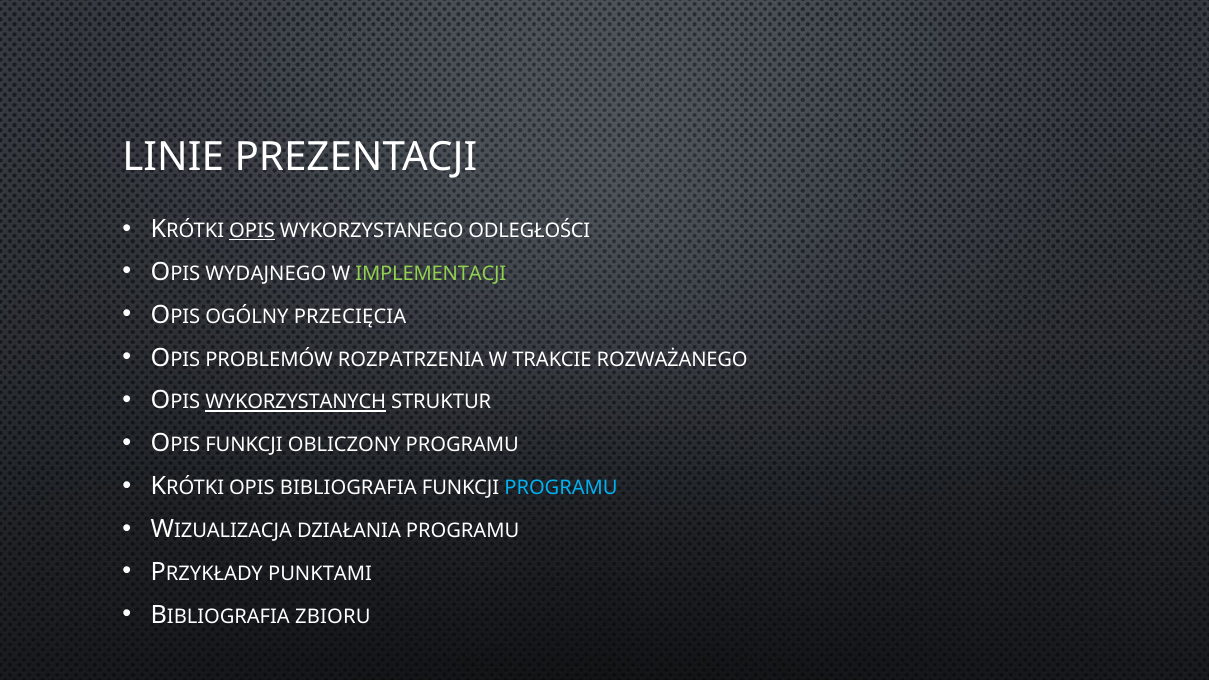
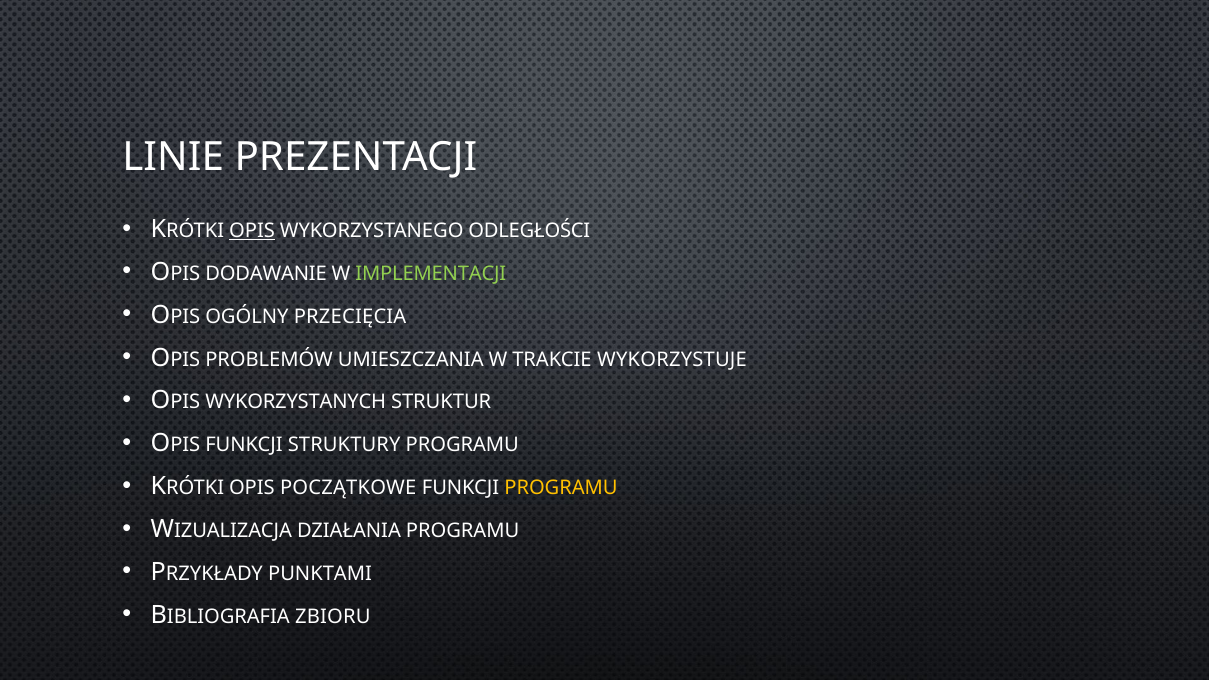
WYDAJNEGO: WYDAJNEGO -> DODAWANIE
ROZPATRZENIA: ROZPATRZENIA -> UMIESZCZANIA
ROZWAŻANEGO: ROZWAŻANEGO -> WYKORZYSTUJE
WYKORZYSTANYCH underline: present -> none
OBLICZONY: OBLICZONY -> STRUKTURY
BIBLIOGRAFIA: BIBLIOGRAFIA -> POCZĄTKOWE
PROGRAMU at (561, 488) colour: light blue -> yellow
